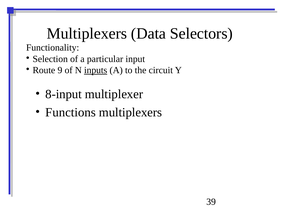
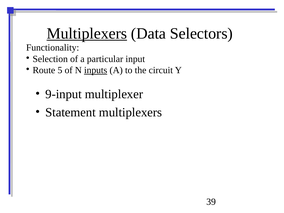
Multiplexers at (87, 33) underline: none -> present
9: 9 -> 5
8-input: 8-input -> 9-input
Functions: Functions -> Statement
